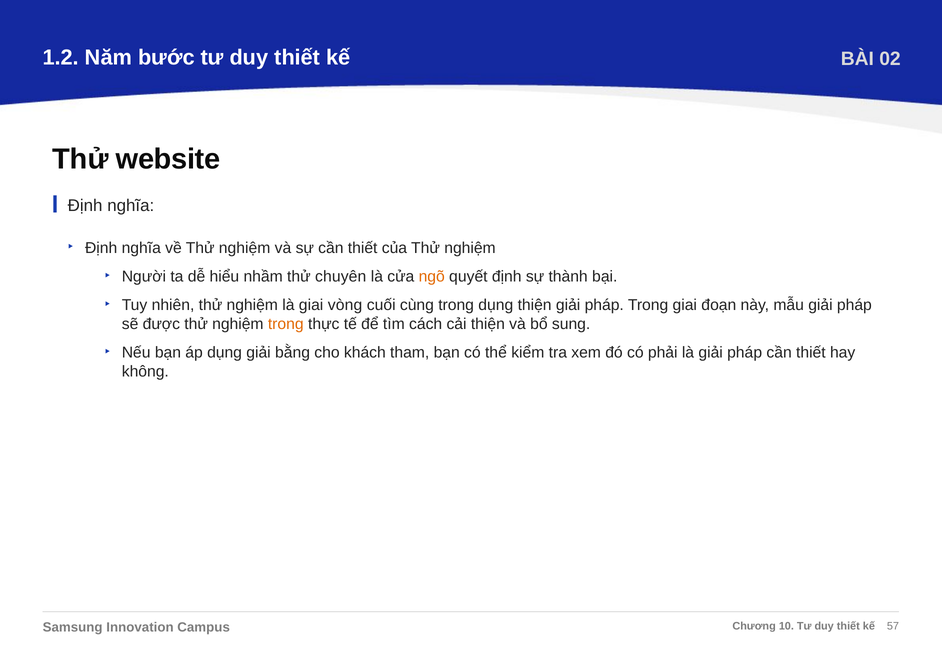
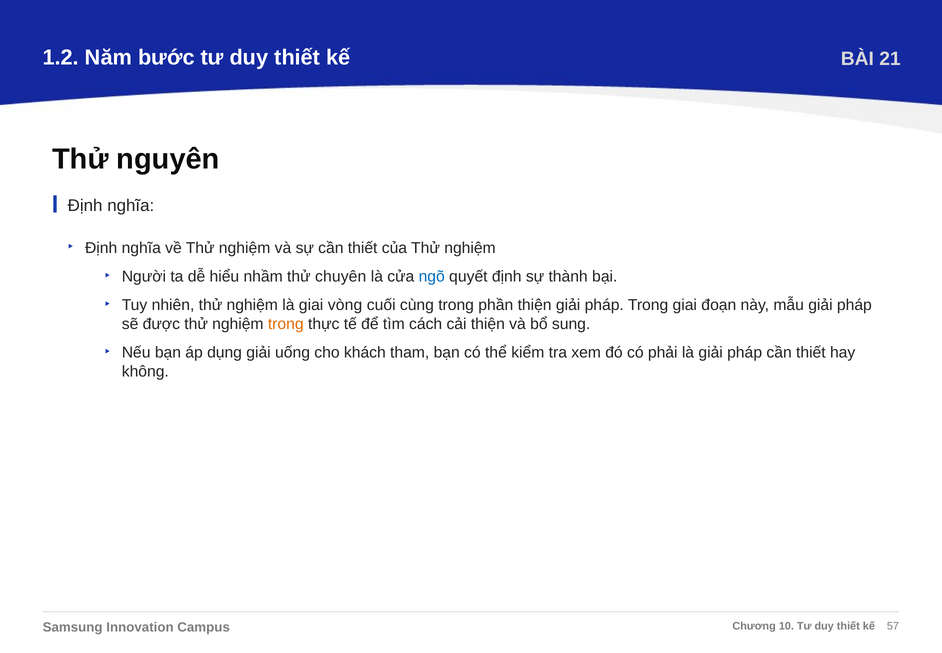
02: 02 -> 21
website: website -> nguyên
ngõ colour: orange -> blue
trong dụng: dụng -> phần
bằng: bằng -> uống
